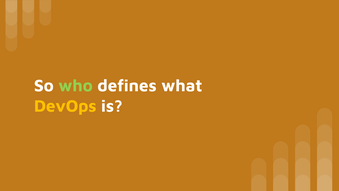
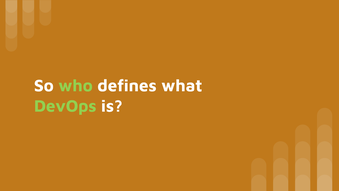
DevOps colour: yellow -> light green
